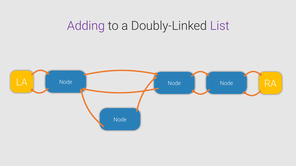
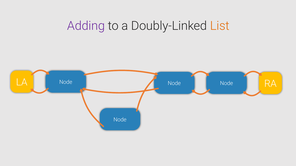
List colour: purple -> orange
